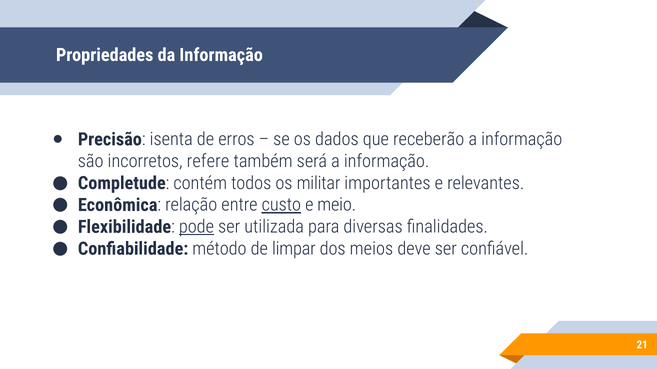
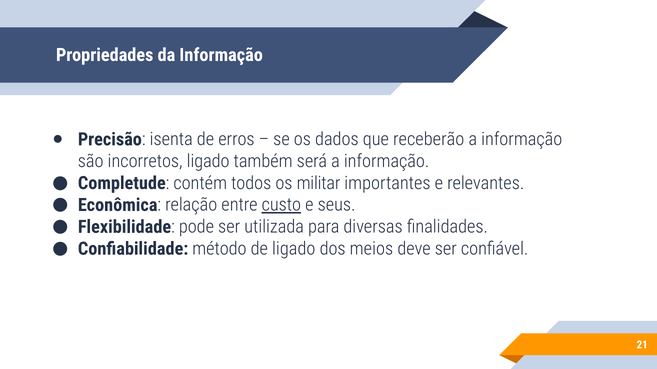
incorretos refere: refere -> ligado
meio: meio -> seus
pode underline: present -> none
de limpar: limpar -> ligado
